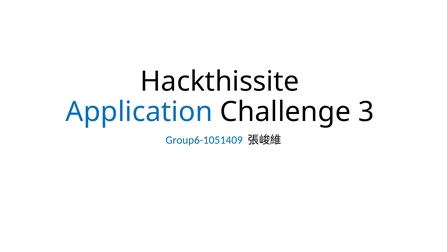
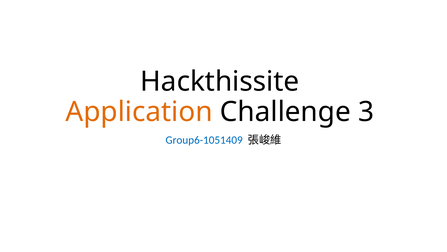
Application colour: blue -> orange
